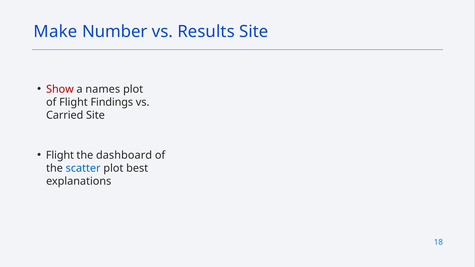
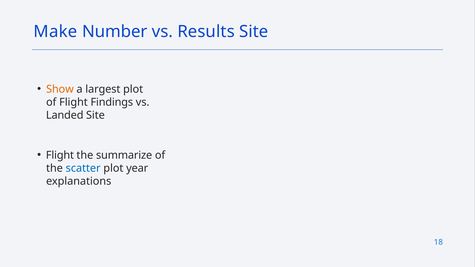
Show colour: red -> orange
names: names -> largest
Carried: Carried -> Landed
dashboard: dashboard -> summarize
best: best -> year
